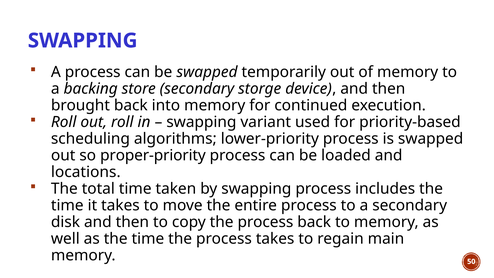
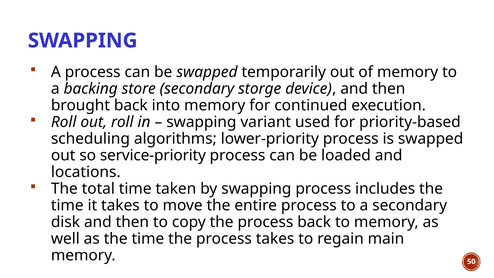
proper-priority: proper-priority -> service-priority
